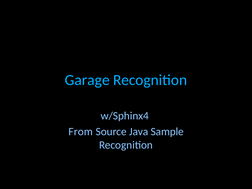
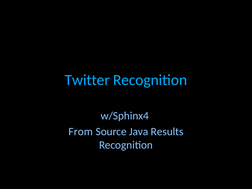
Garage: Garage -> Twitter
Sample: Sample -> Results
